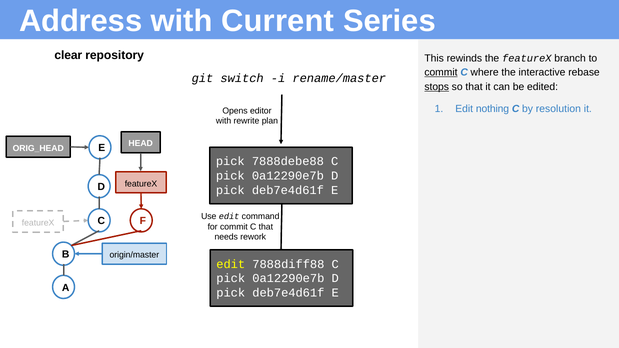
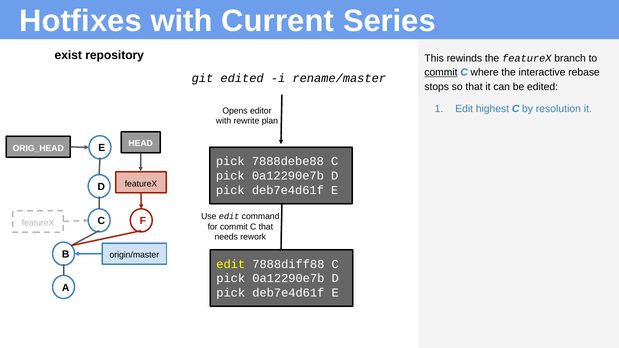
Address: Address -> Hotfixes
clear: clear -> exist
git switch: switch -> edited
stops underline: present -> none
nothing: nothing -> highest
